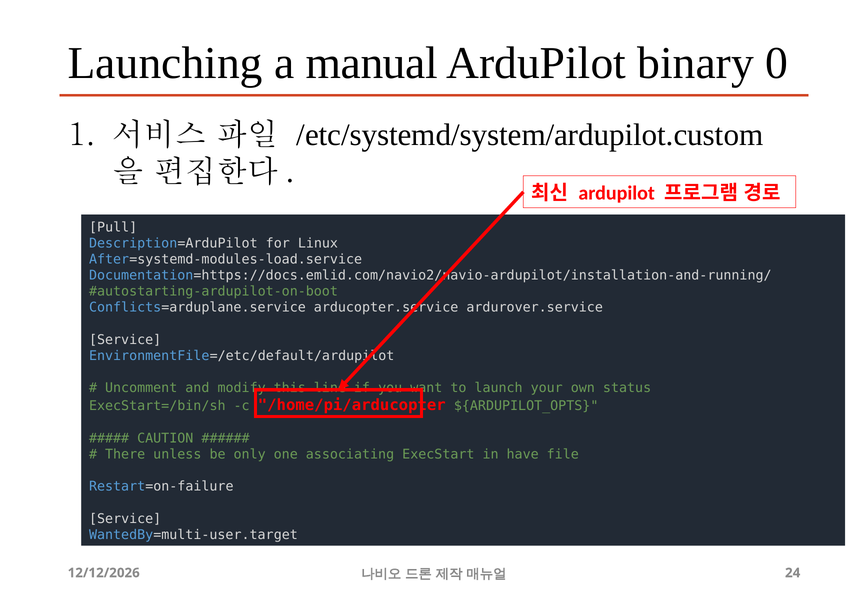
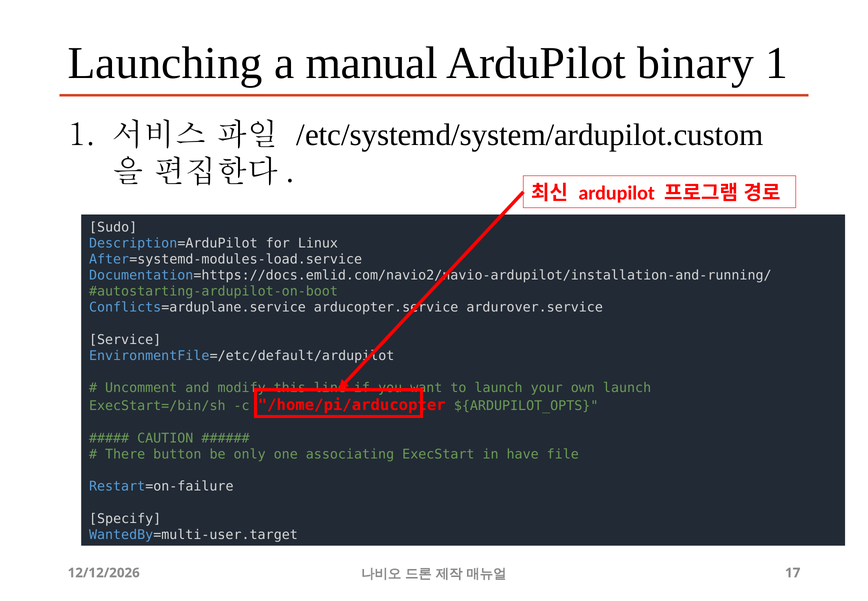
binary 0: 0 -> 1
Pull: Pull -> Sudo
own status: status -> launch
unless: unless -> button
Service at (125, 519): Service -> Specify
24: 24 -> 17
